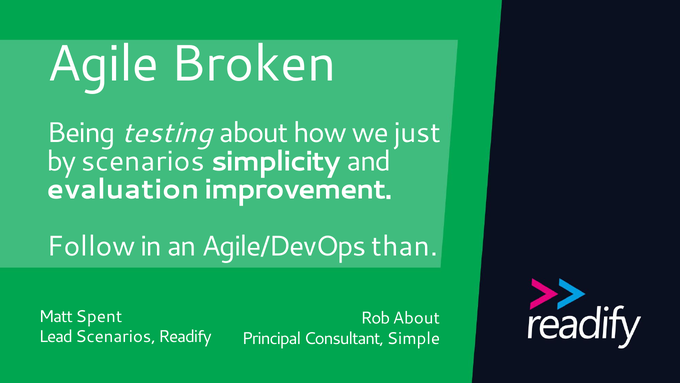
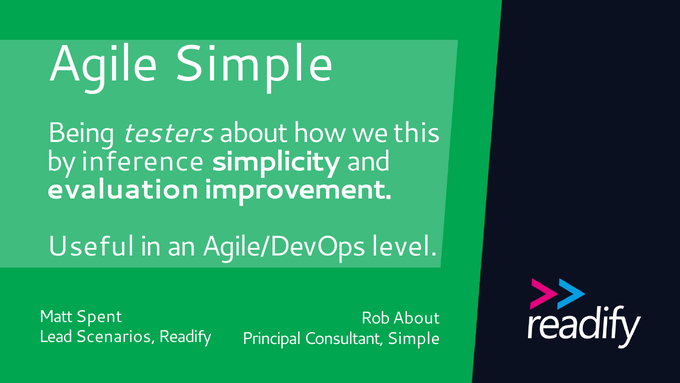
Agile Broken: Broken -> Simple
testing: testing -> testers
just: just -> this
by scenarios: scenarios -> inference
Follow: Follow -> Useful
than: than -> level
